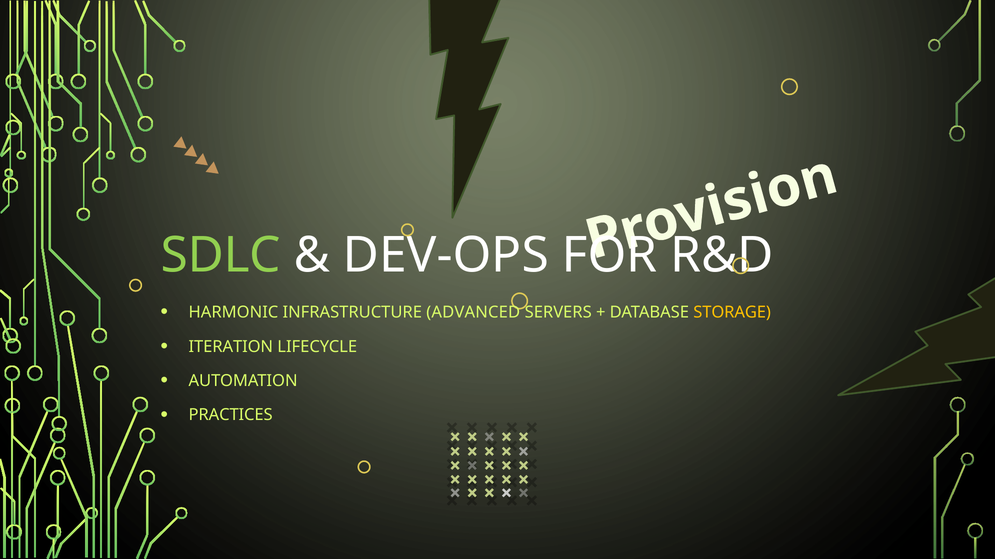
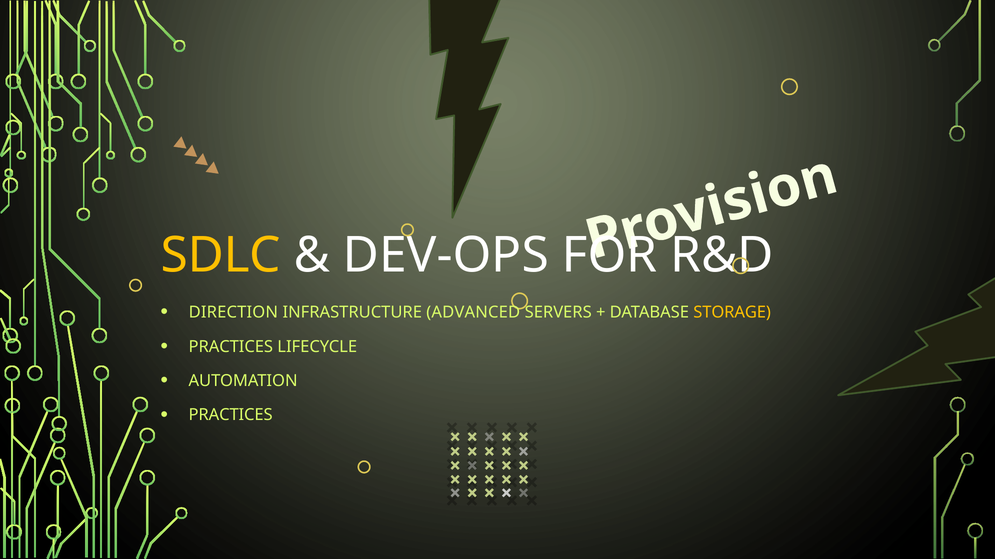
SDLC colour: light green -> yellow
HARMONIC: HARMONIC -> DIRECTION
ITERATION at (231, 347): ITERATION -> PRACTICES
